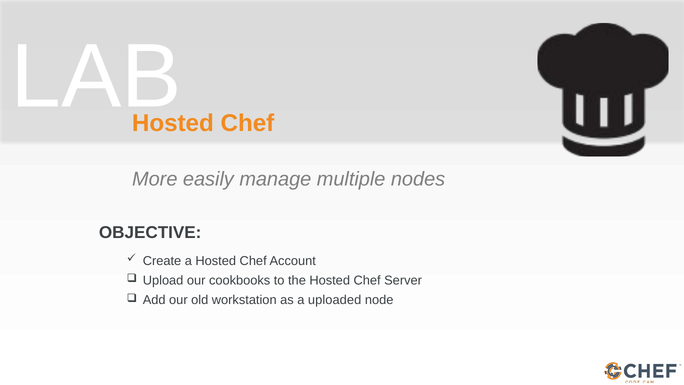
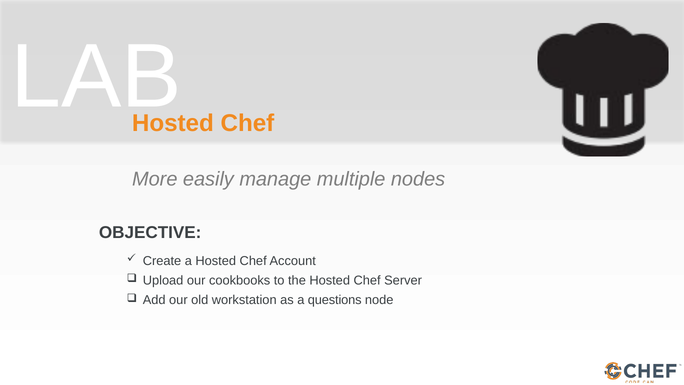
uploaded: uploaded -> questions
